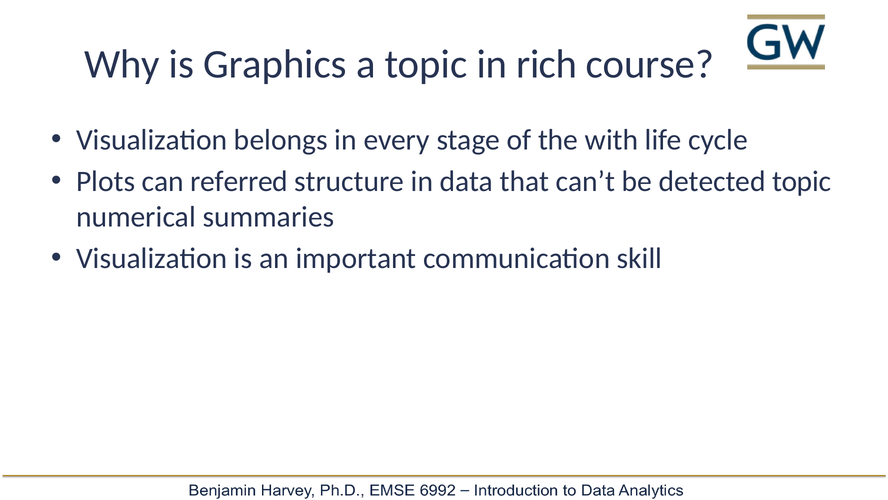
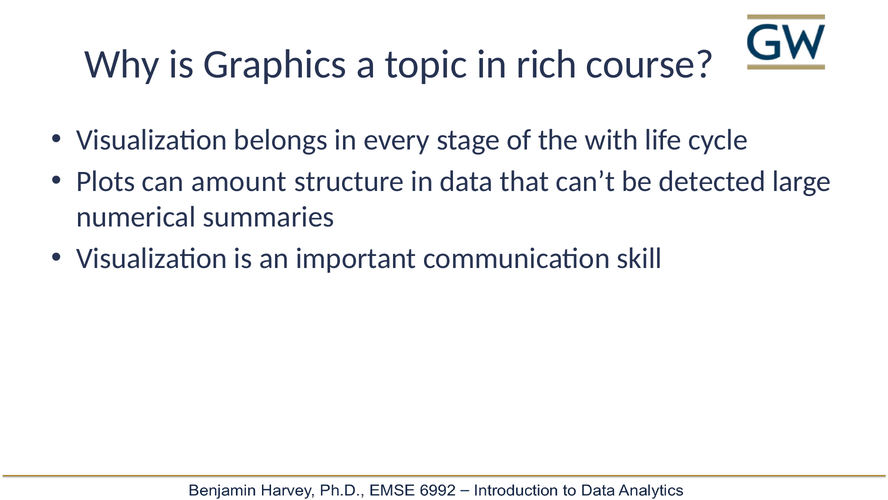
referred: referred -> amount
detected topic: topic -> large
